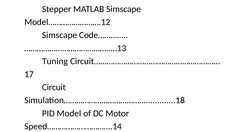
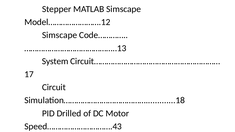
Tuning: Tuning -> System
Model: Model -> Drilled
Speed………………………….14: Speed………………………….14 -> Speed………………………….43
